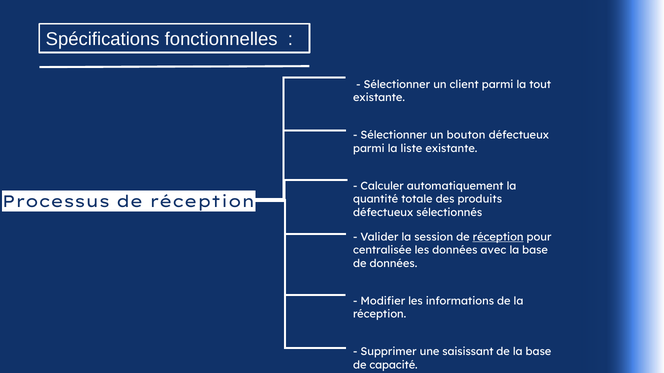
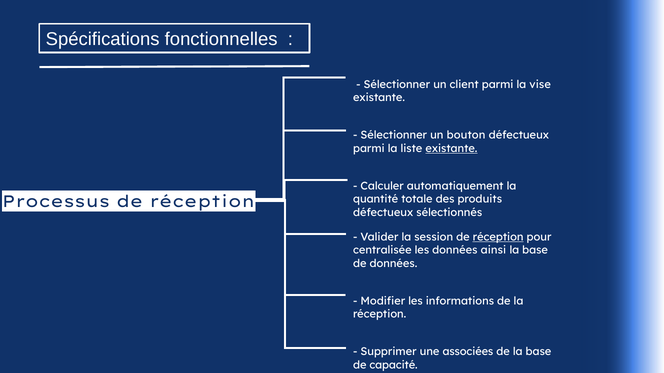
tout: tout -> vise
existante at (451, 149) underline: none -> present
avec: avec -> ainsi
saisissant: saisissant -> associées
